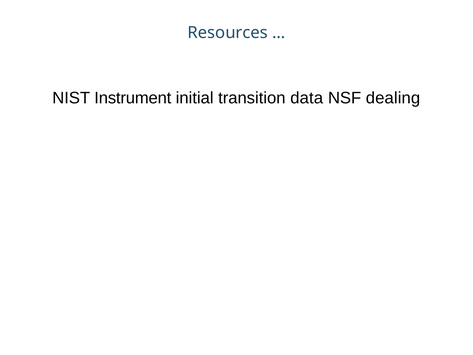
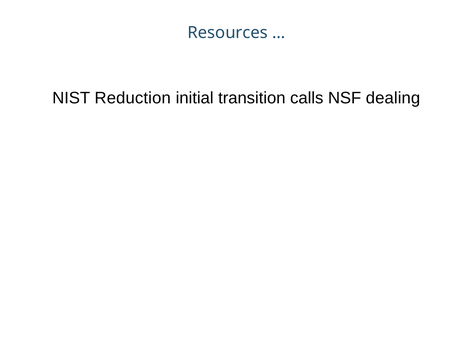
Instrument: Instrument -> Reduction
data: data -> calls
